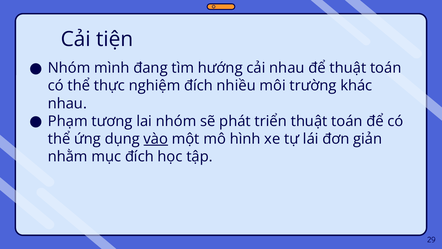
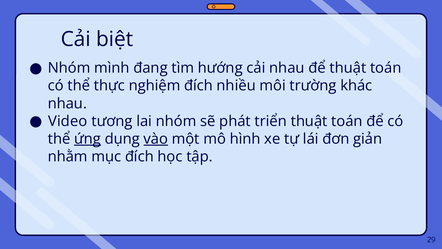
tiện: tiện -> biệt
Phạm: Phạm -> Video
ứng underline: none -> present
